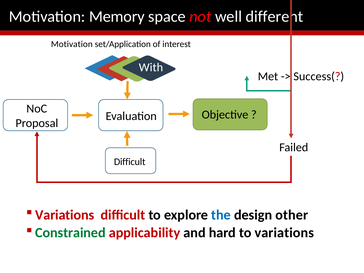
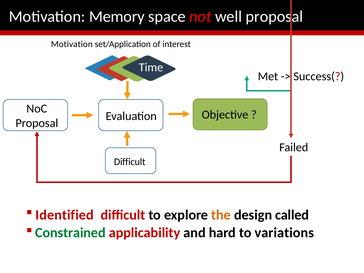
well different: different -> proposal
With: With -> Time
Variations at (65, 215): Variations -> Identified
the colour: blue -> orange
other: other -> called
